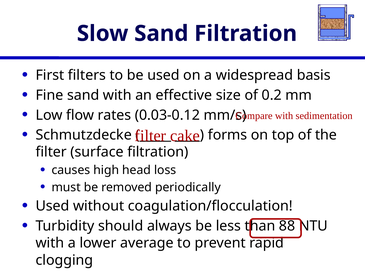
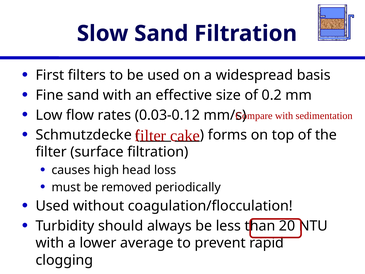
88: 88 -> 20
